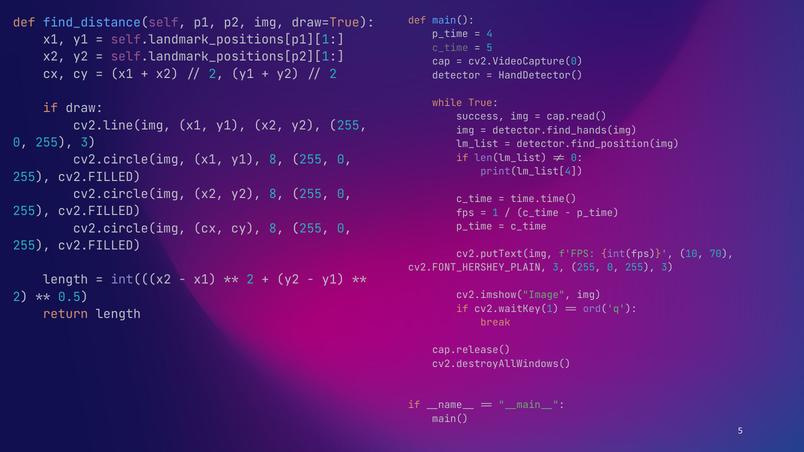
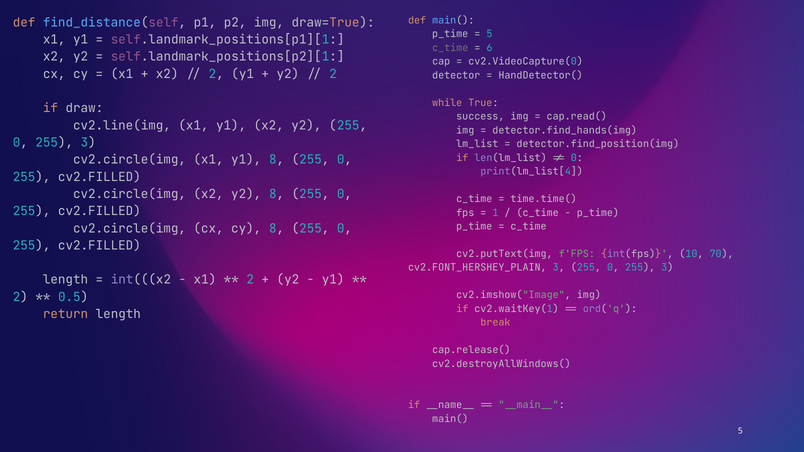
4 at (489, 34): 4 -> 5
5 at (489, 48): 5 -> 6
